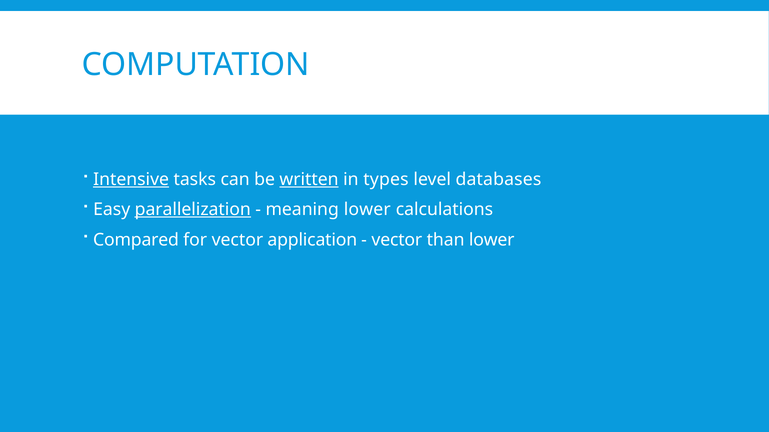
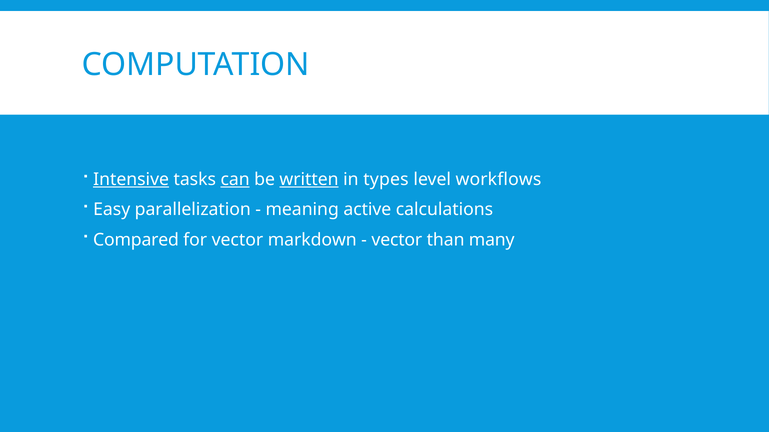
can underline: none -> present
databases: databases -> workflows
parallelization underline: present -> none
meaning lower: lower -> active
application: application -> markdown
than lower: lower -> many
